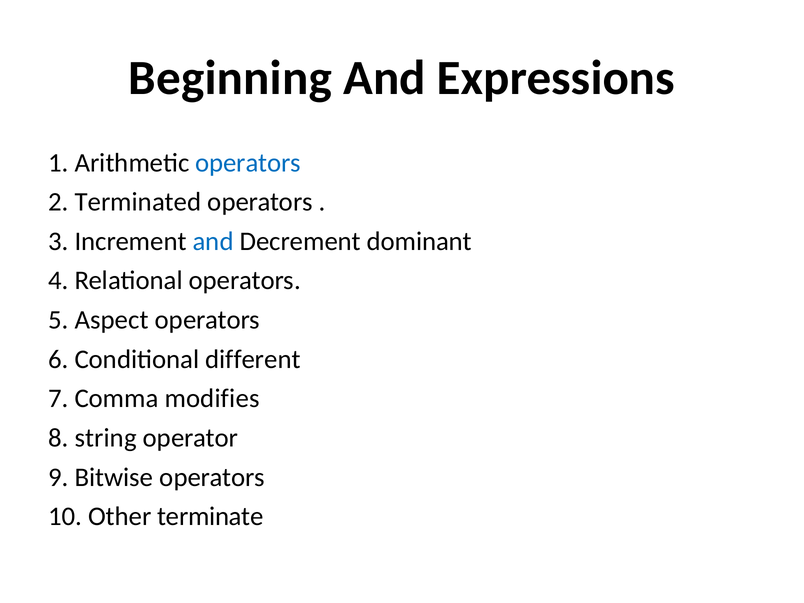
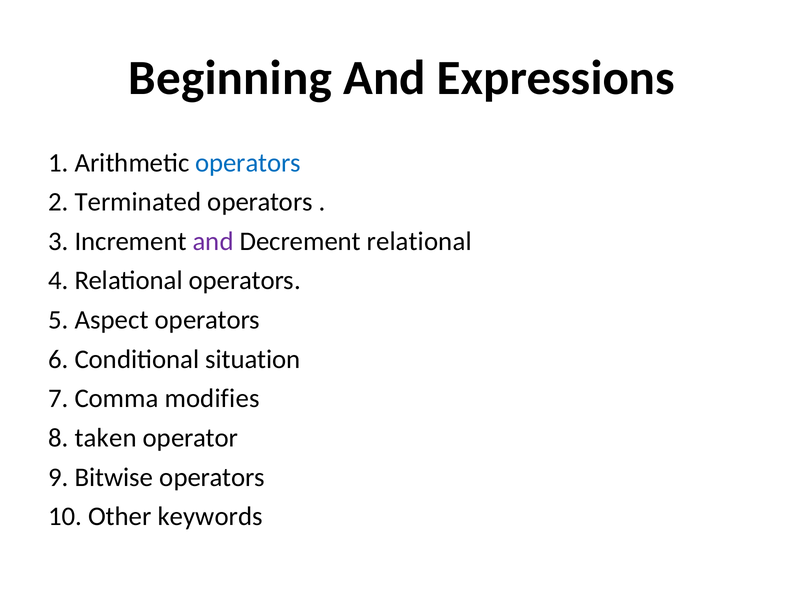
and at (213, 241) colour: blue -> purple
Decrement dominant: dominant -> relational
different: different -> situation
string: string -> taken
terminate: terminate -> keywords
